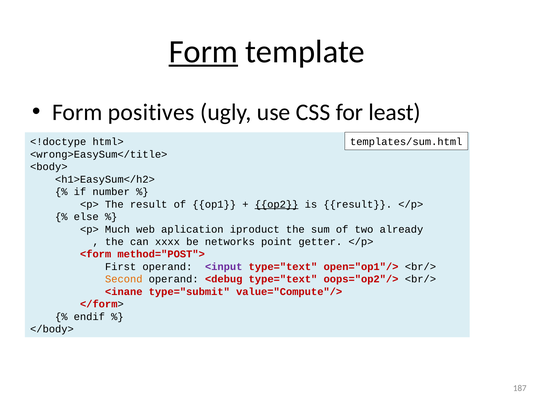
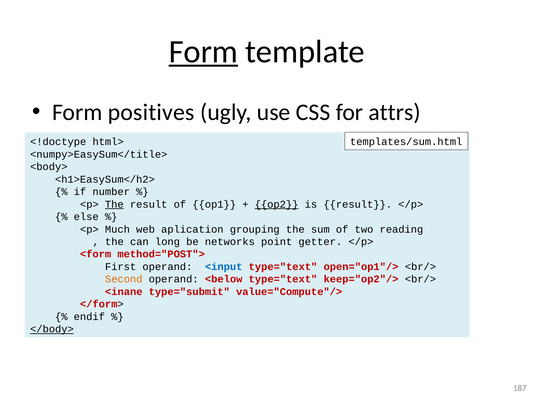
least: least -> attrs
<wrong>EasySum</title>: <wrong>EasySum</title> -> <numpy>EasySum</title>
The at (114, 204) underline: none -> present
iproduct: iproduct -> grouping
already: already -> reading
xxxx: xxxx -> long
<input colour: purple -> blue
<debug: <debug -> <below
oops="op2"/>: oops="op2"/> -> keep="op2"/>
</body> underline: none -> present
